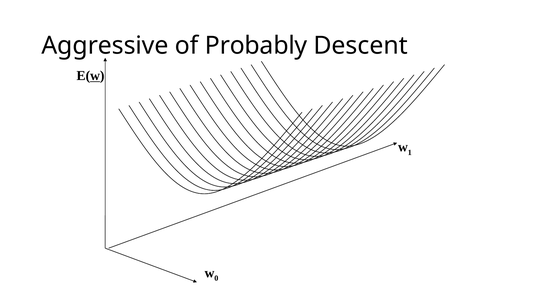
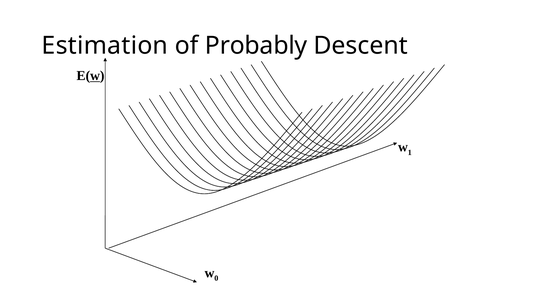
Aggressive: Aggressive -> Estimation
